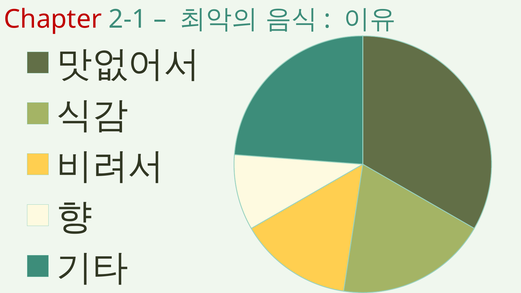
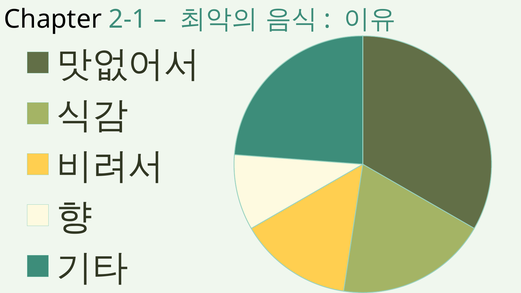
Chapter colour: red -> black
